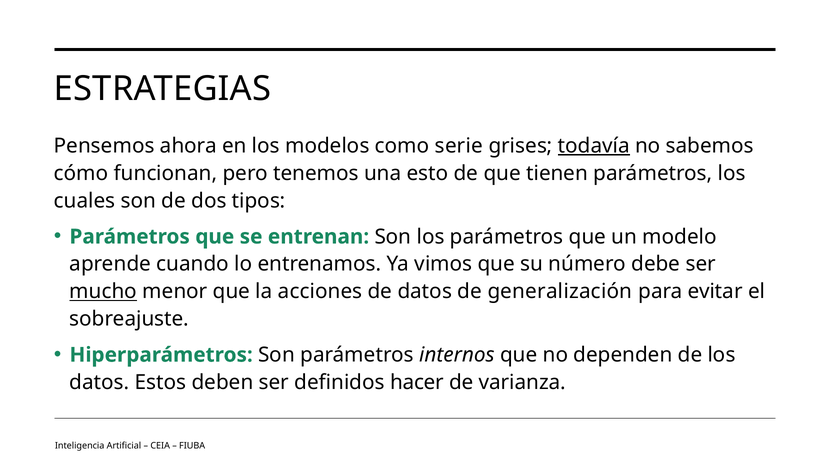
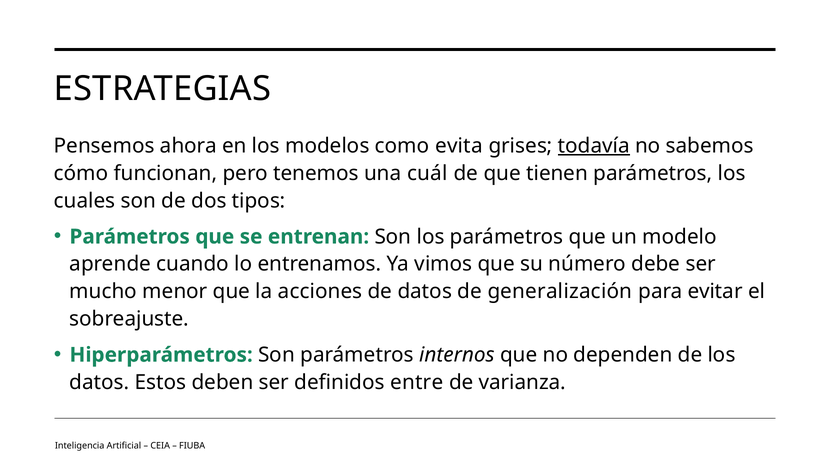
serie: serie -> evita
esto: esto -> cuál
mucho underline: present -> none
hacer: hacer -> entre
